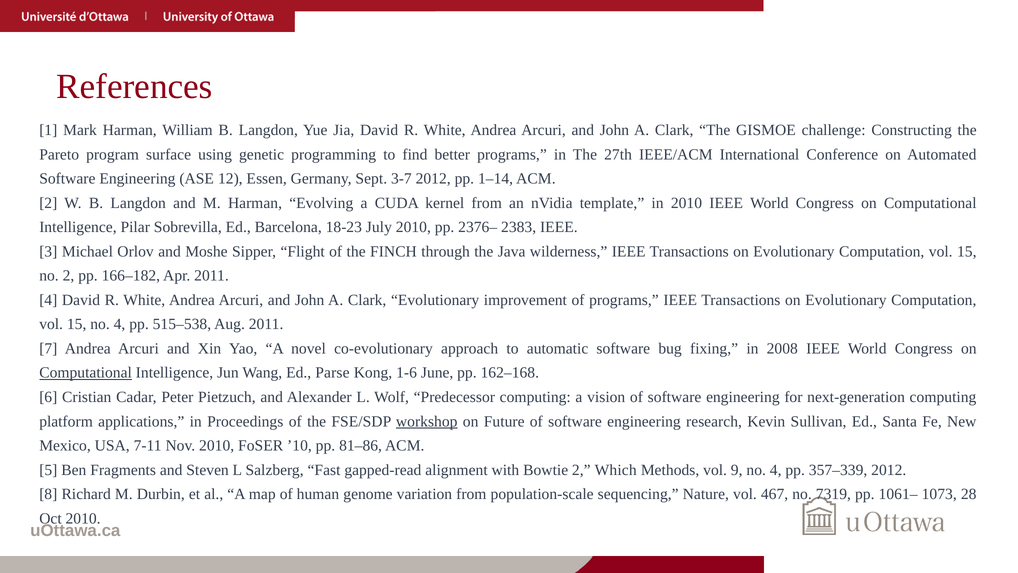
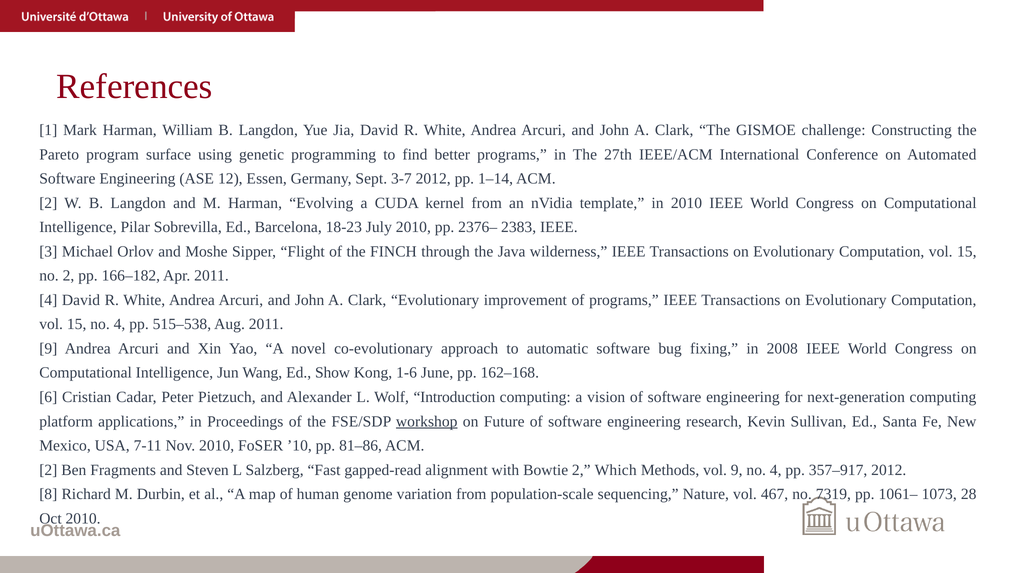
7 at (48, 348): 7 -> 9
Computational at (86, 373) underline: present -> none
Parse: Parse -> Show
Predecessor: Predecessor -> Introduction
5 at (48, 470): 5 -> 2
357–339: 357–339 -> 357–917
